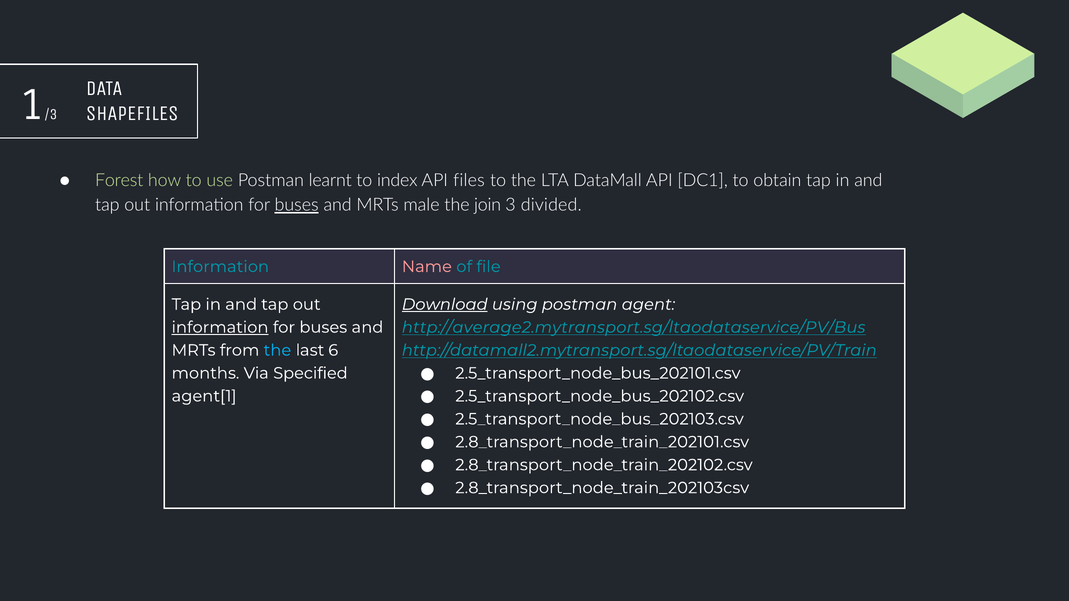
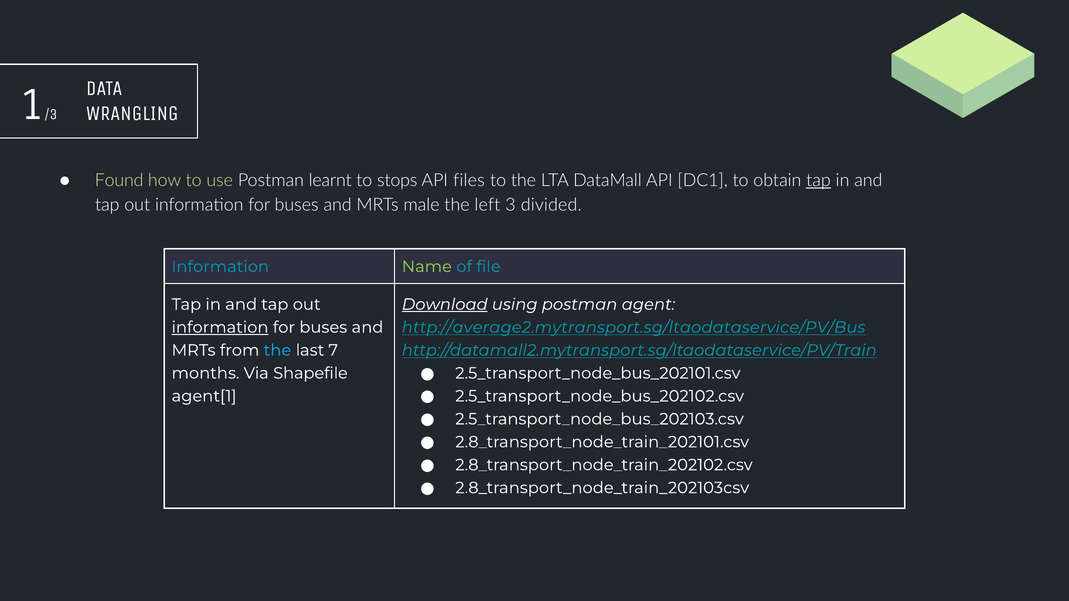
SHAPEFILES: SHAPEFILES -> WRANGLING
Forest: Forest -> Found
index: index -> stops
tap at (819, 181) underline: none -> present
buses at (297, 205) underline: present -> none
join: join -> left
Name colour: pink -> light green
6: 6 -> 7
Specified: Specified -> Shapefile
